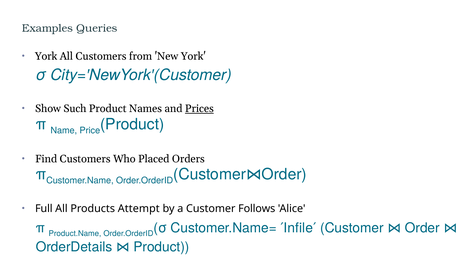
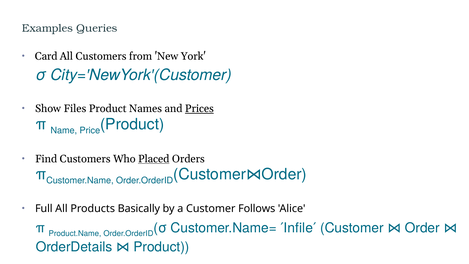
York at (46, 56): York -> Card
Such: Such -> Files
Placed underline: none -> present
Attempt: Attempt -> Basically
